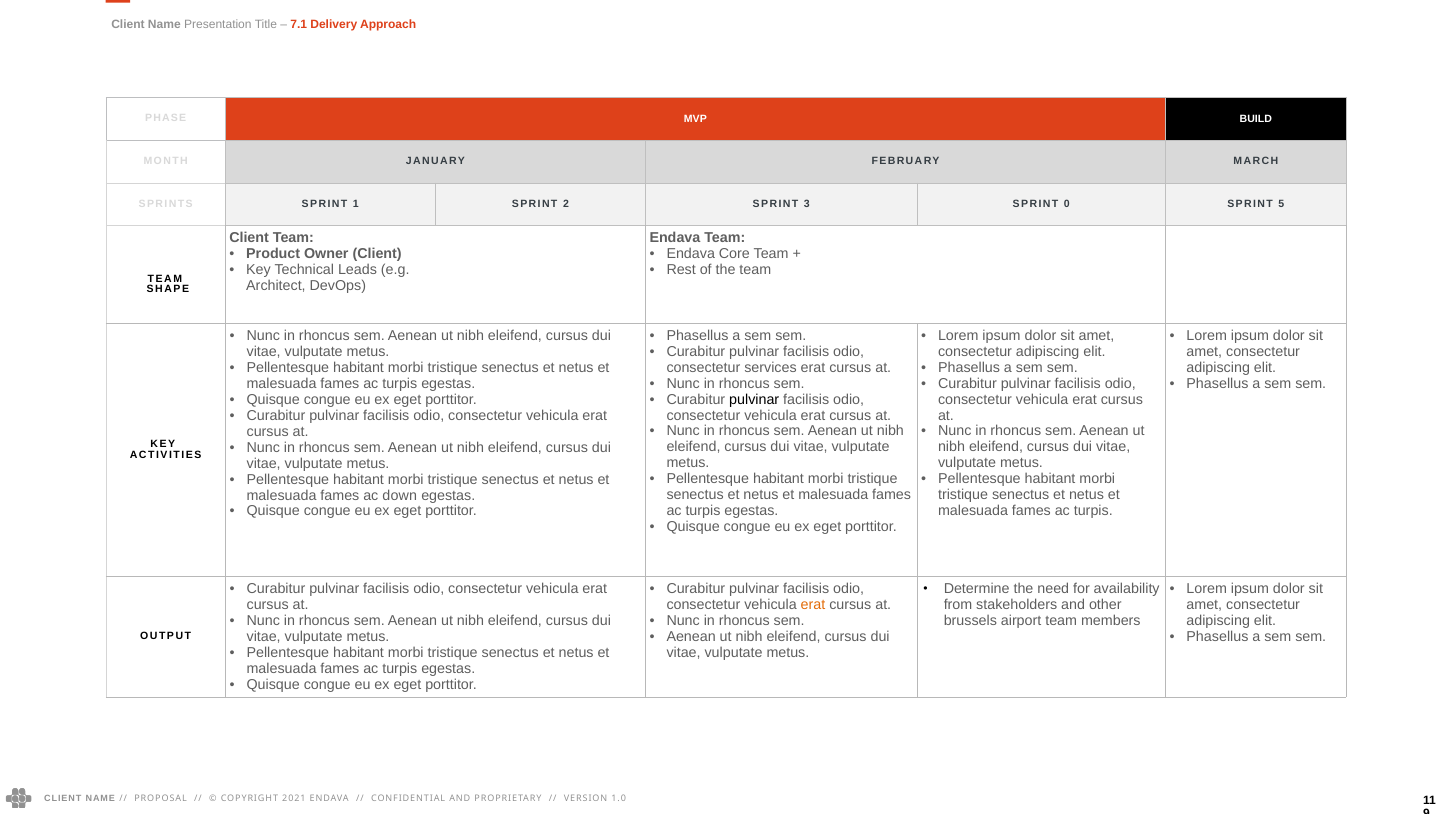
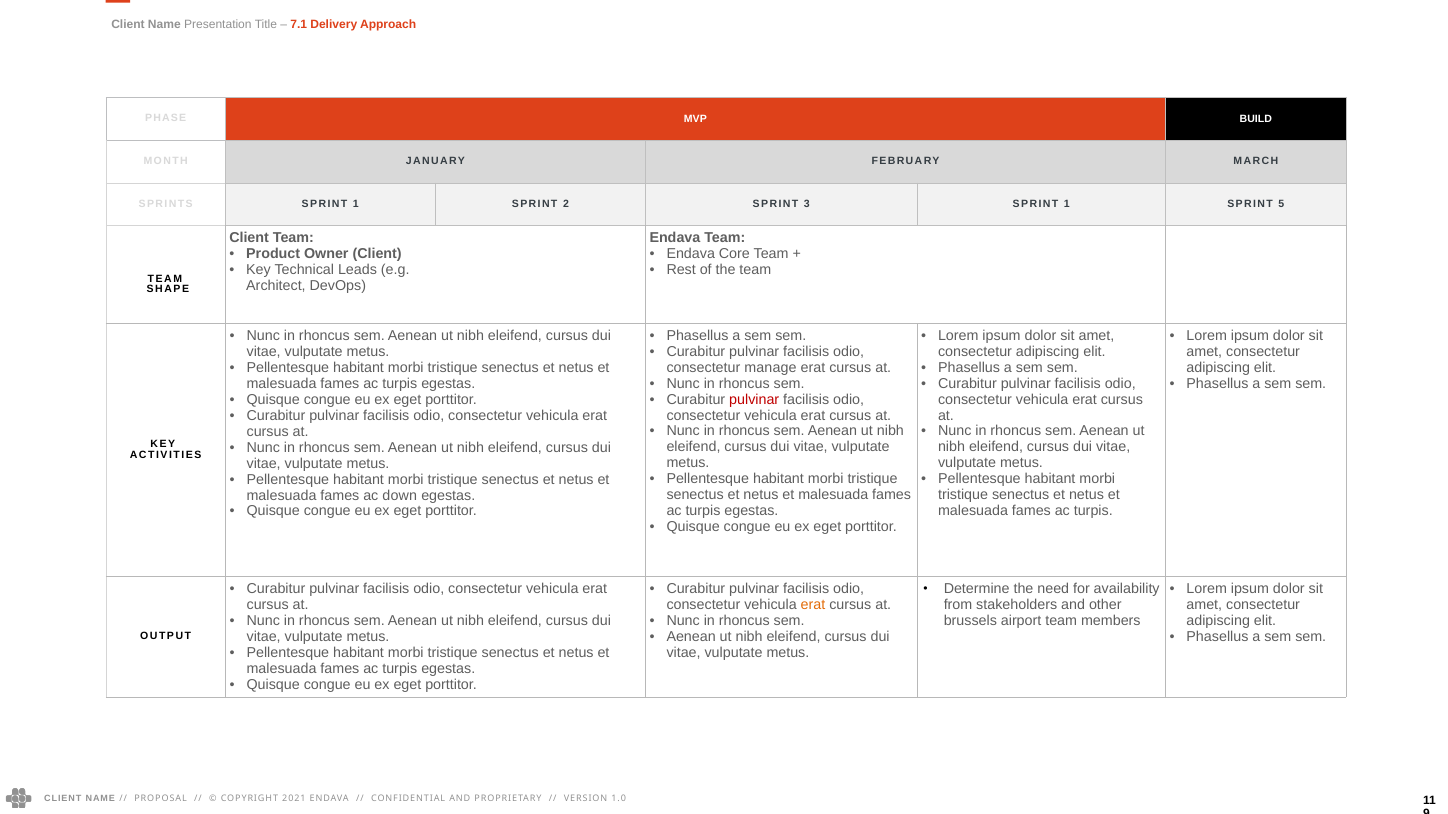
3 SPRINT 0: 0 -> 1
services: services -> manage
pulvinar at (754, 400) colour: black -> red
